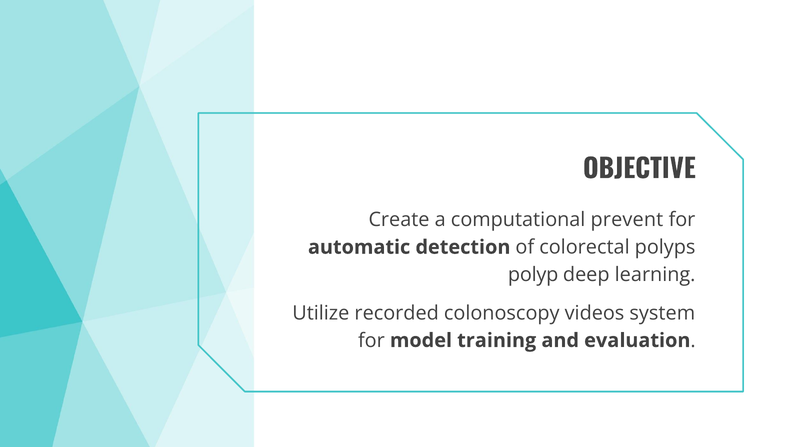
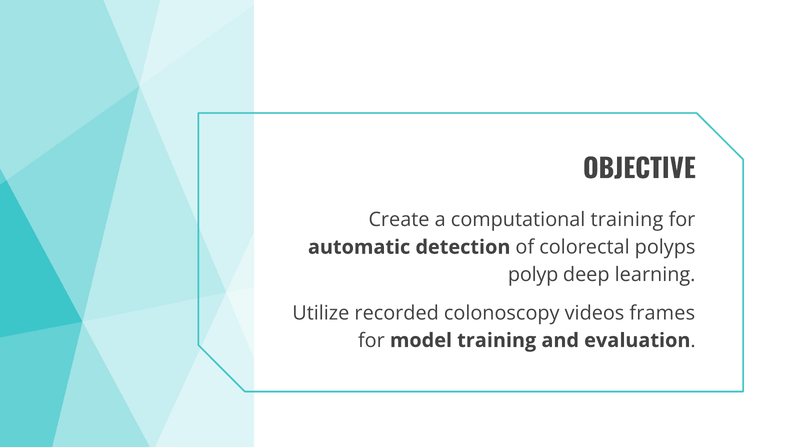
computational prevent: prevent -> training
system: system -> frames
